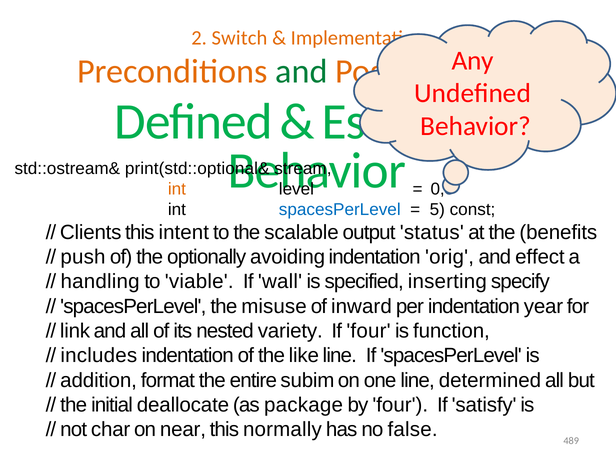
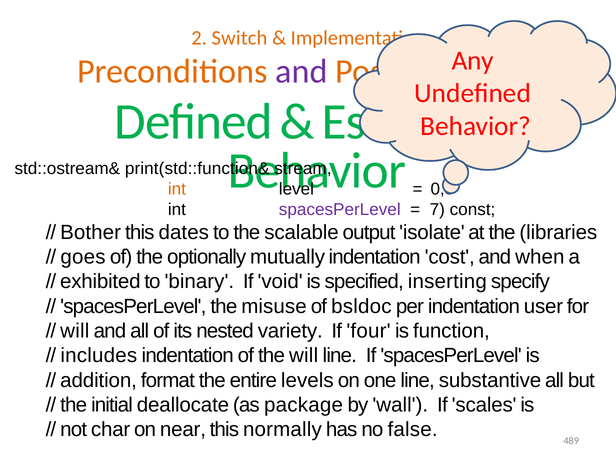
and at (301, 72) colour: green -> purple
print(std::optional&: print(std::optional& -> print(std::function&
spacesPerLevel at (340, 210) colour: blue -> purple
5: 5 -> 7
Clients: Clients -> Bother
intent: intent -> dates
status: status -> isolate
benefits: benefits -> libraries
push: push -> goes
avoiding: avoiding -> mutually
orig: orig -> cost
effect: effect -> when
handling: handling -> exhibited
viable: viable -> binary
wall: wall -> void
inward: inward -> bsldoc
year: year -> user
link at (75, 331): link -> will
the like: like -> will
subim: subim -> levels
determined: determined -> substantive
by four: four -> wall
satisfy: satisfy -> scales
